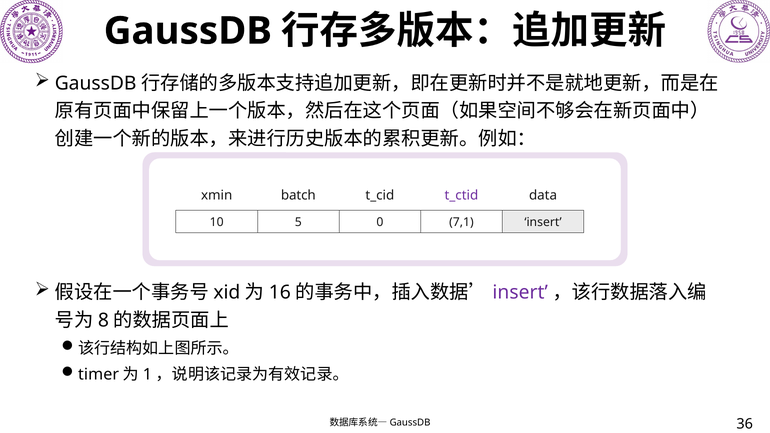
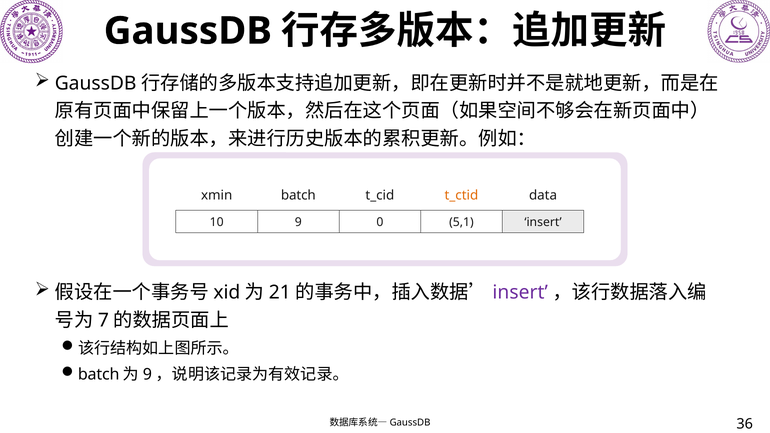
t_ctid colour: purple -> orange
10 5: 5 -> 9
7,1: 7,1 -> 5,1
16: 16 -> 21
8: 8 -> 7
timer at (99, 375): timer -> batch
1 at (147, 375): 1 -> 9
